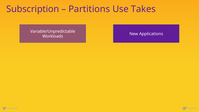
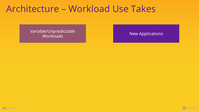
Subscription: Subscription -> Architecture
Partitions: Partitions -> Workload
